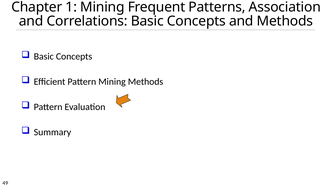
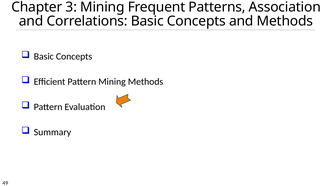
1: 1 -> 3
